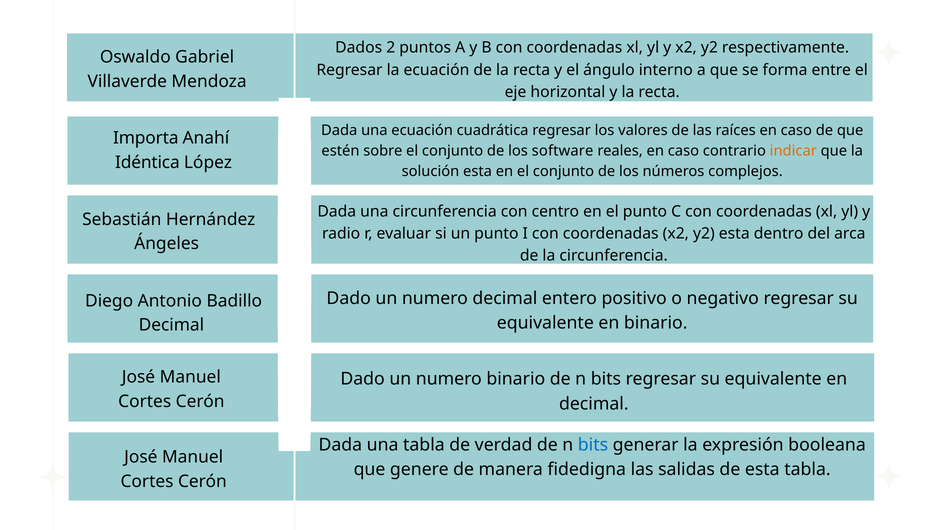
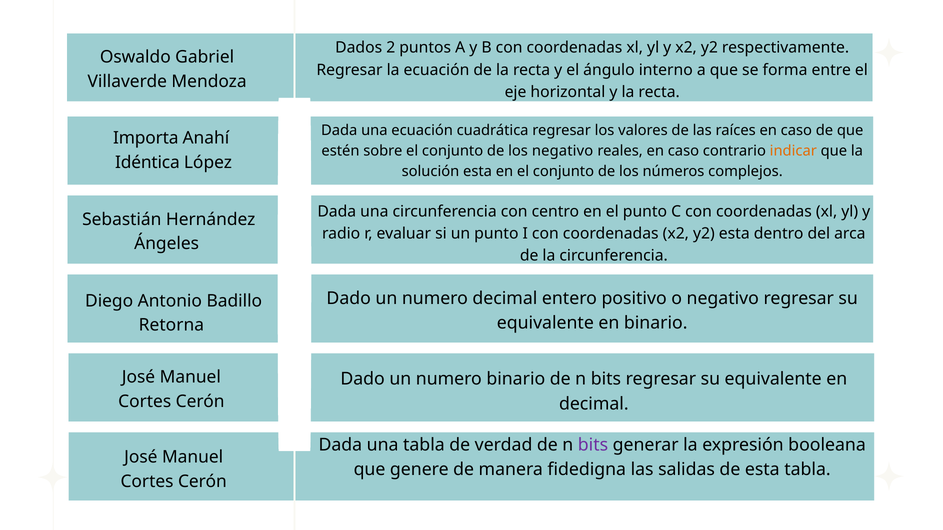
los software: software -> negativo
Decimal at (171, 325): Decimal -> Retorna
bits at (593, 445) colour: blue -> purple
